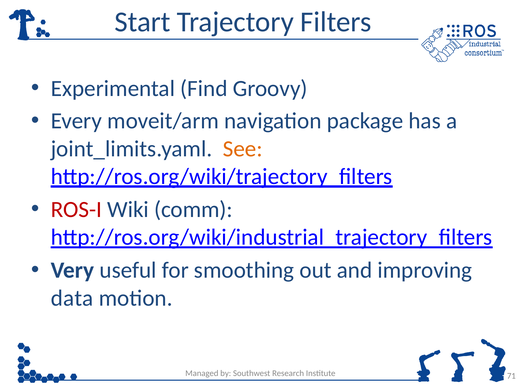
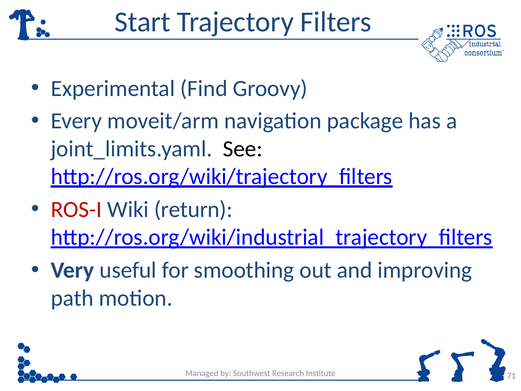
See colour: orange -> black
comm: comm -> return
data: data -> path
